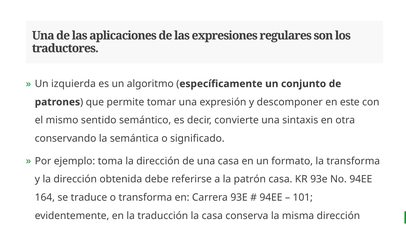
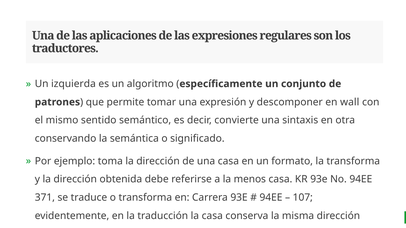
este: este -> wall
patrón: patrón -> menos
164: 164 -> 371
101: 101 -> 107
